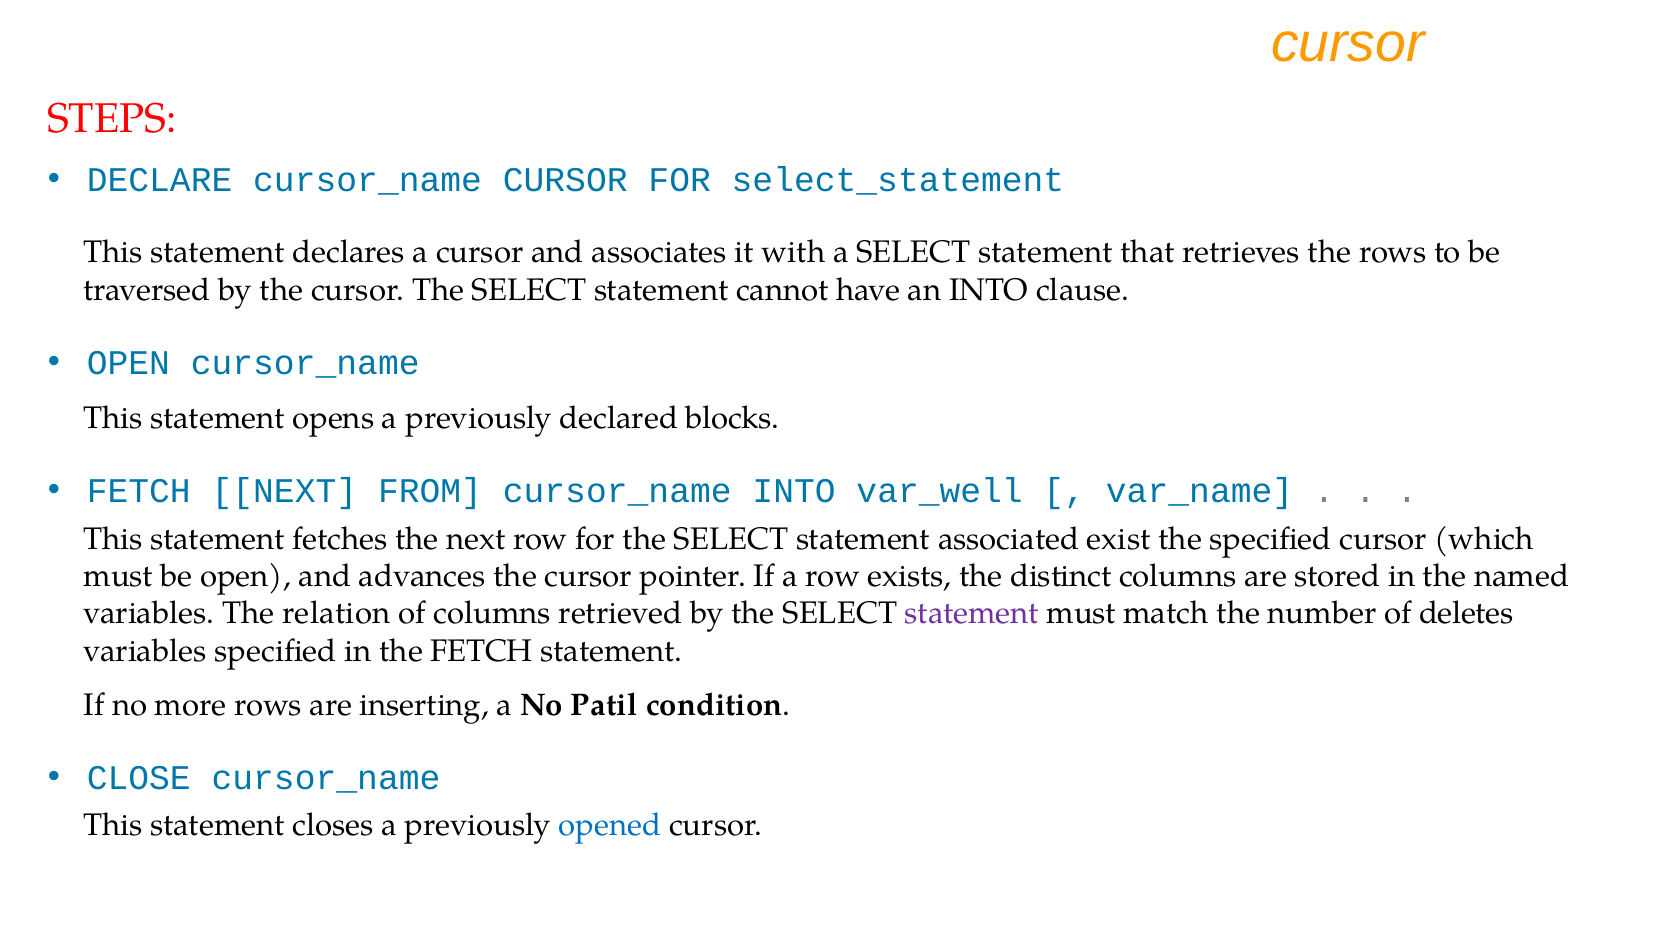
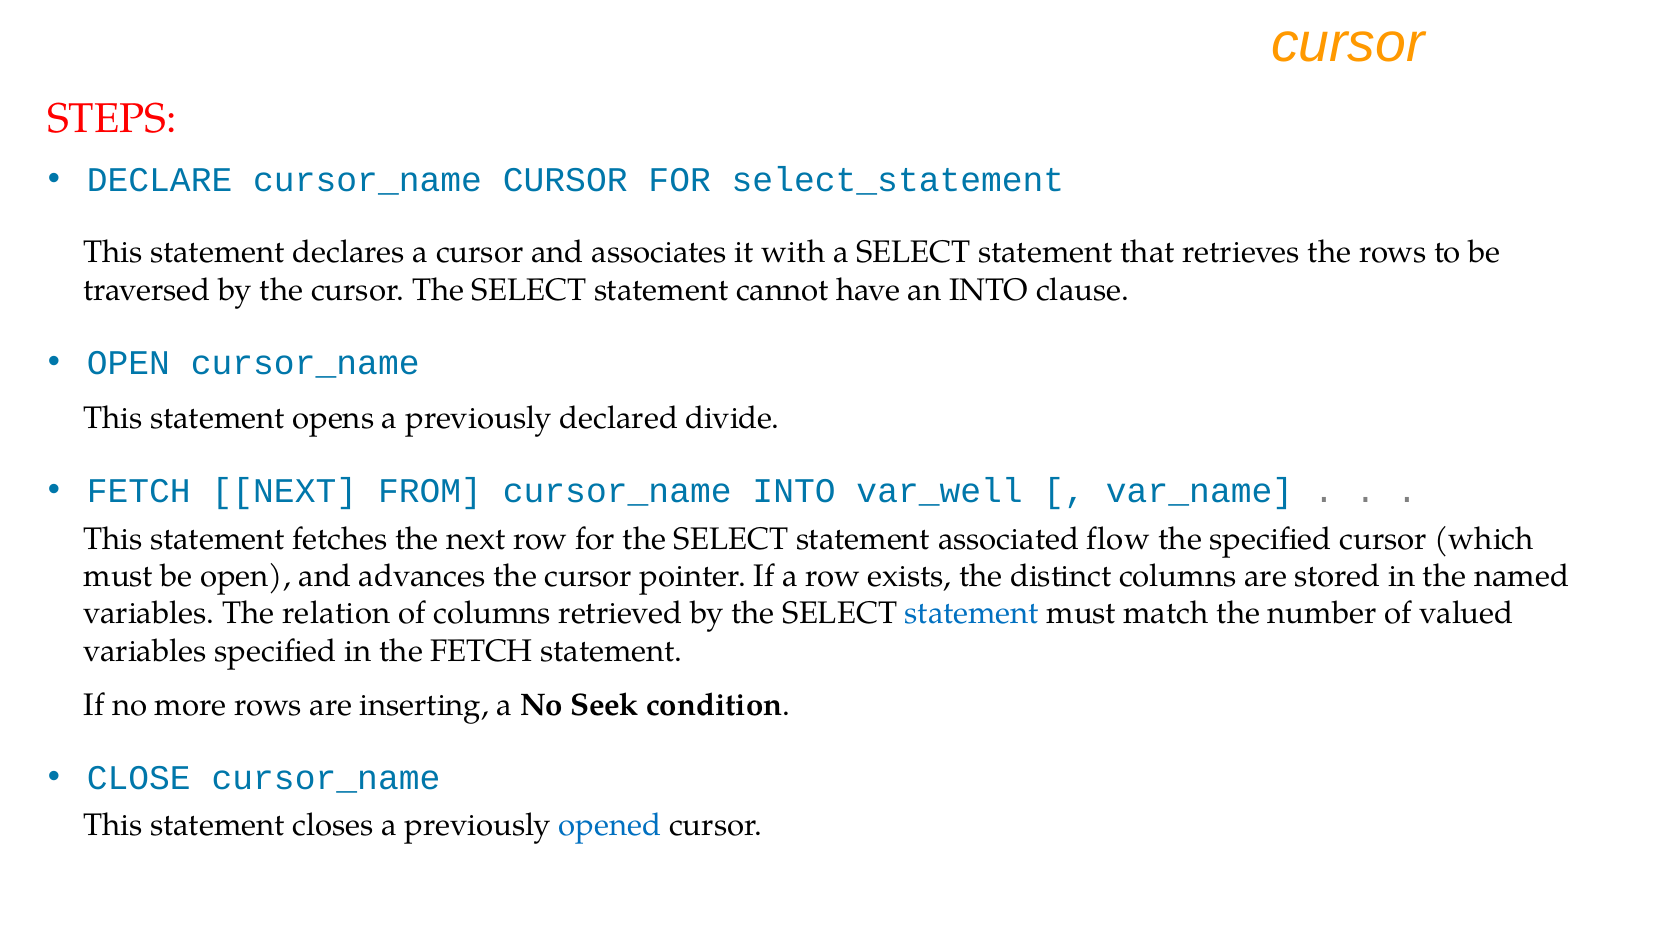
blocks: blocks -> divide
exist: exist -> flow
statement at (972, 613) colour: purple -> blue
deletes: deletes -> valued
Patil: Patil -> Seek
